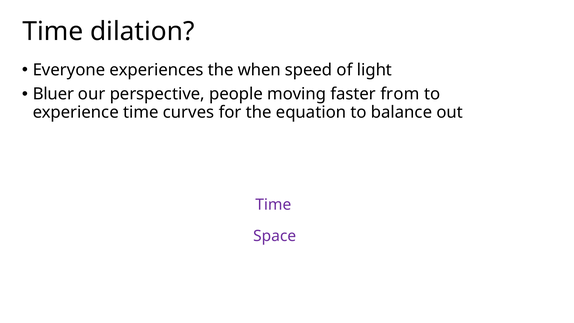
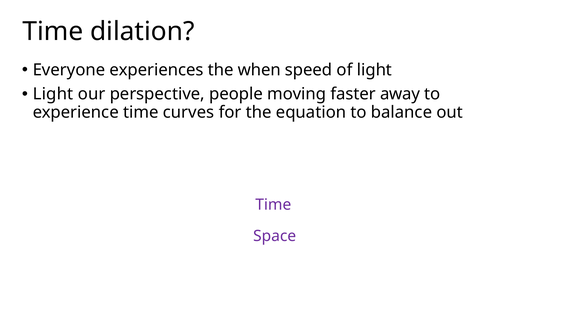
Bluer at (53, 94): Bluer -> Light
from: from -> away
